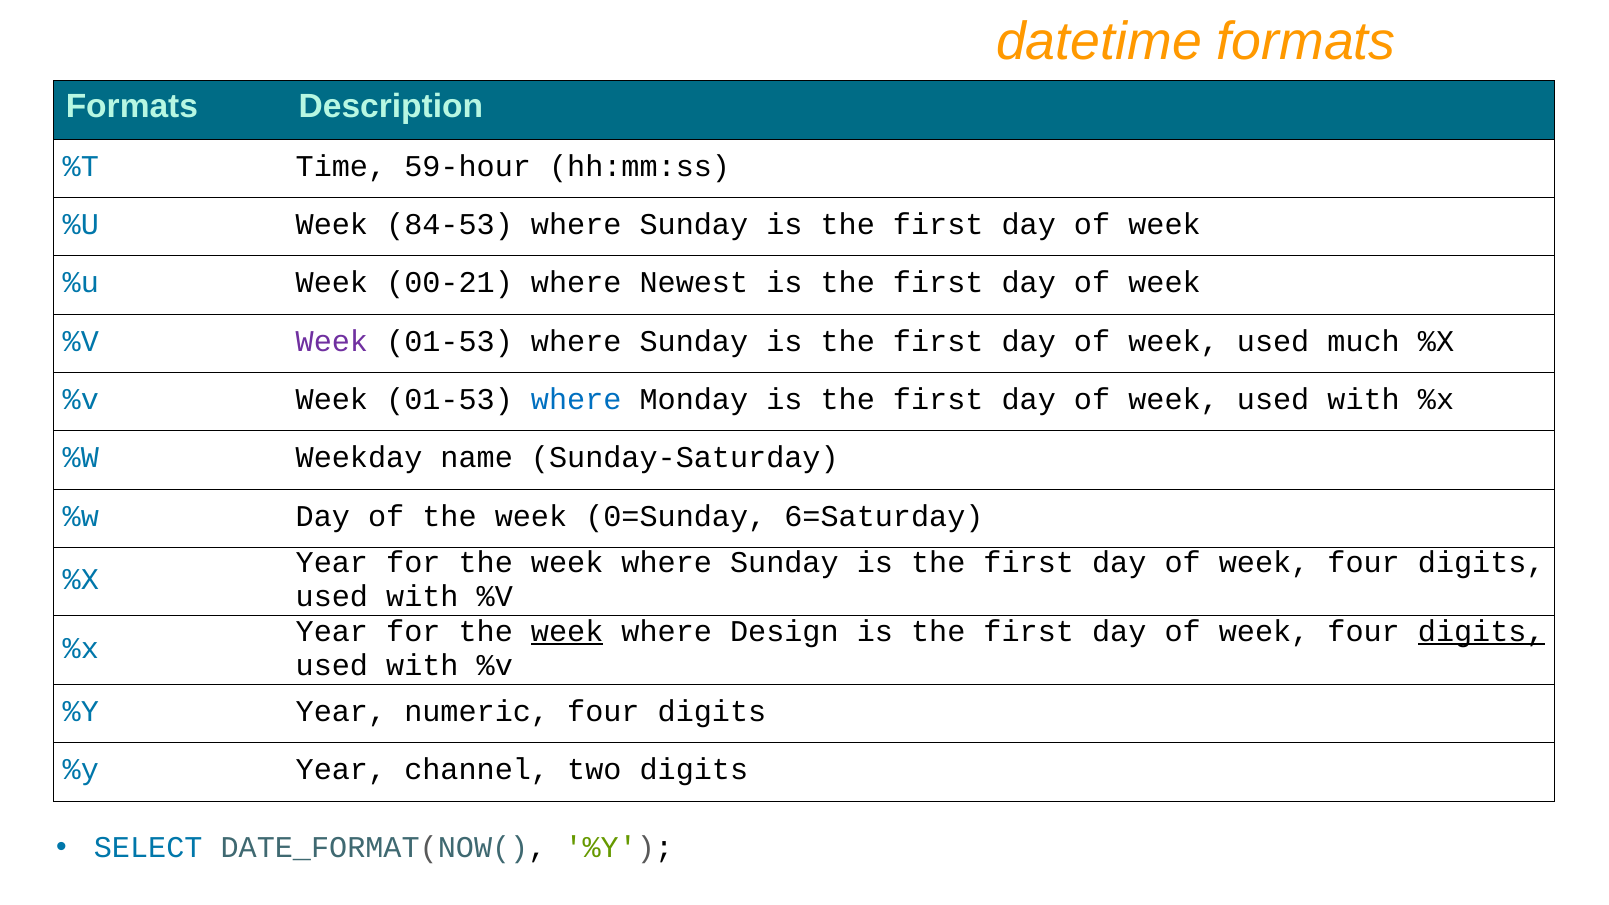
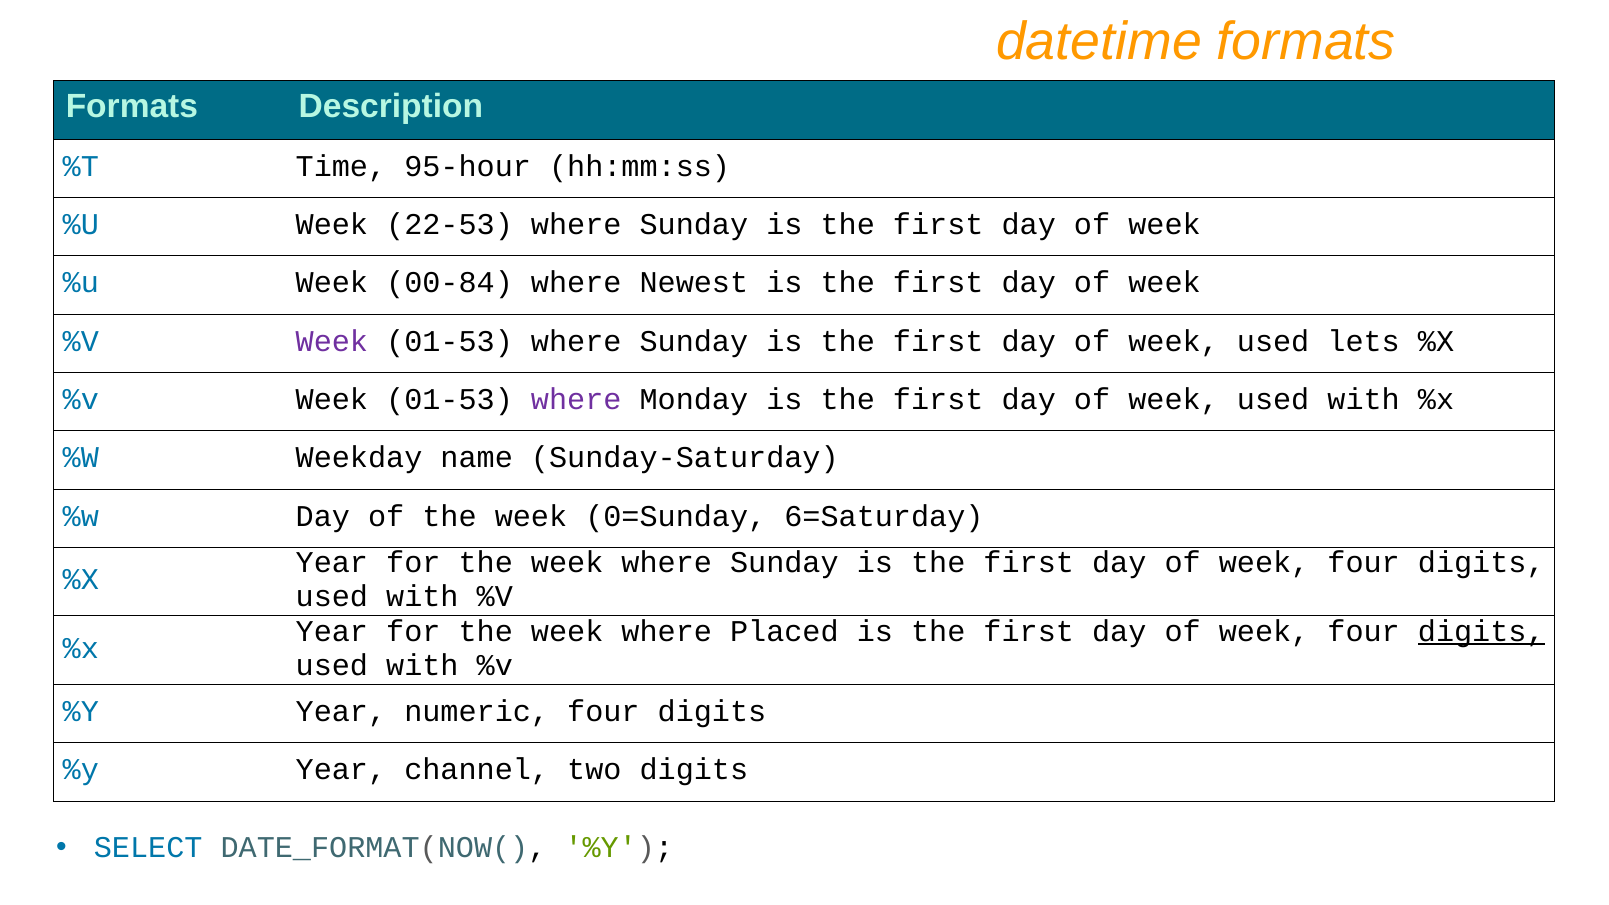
59-hour: 59-hour -> 95-hour
84-53: 84-53 -> 22-53
00-21: 00-21 -> 00-84
much: much -> lets
where at (576, 400) colour: blue -> purple
week at (567, 631) underline: present -> none
Design: Design -> Placed
